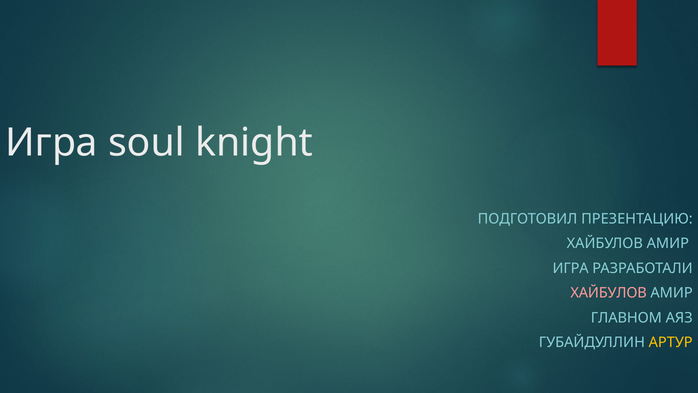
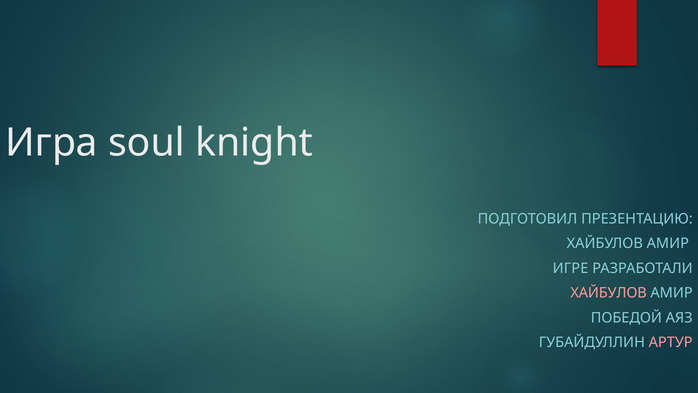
ИГРА at (571, 268): ИГРА -> ИГРЕ
ГЛАВНОМ: ГЛАВНОМ -> ПОБЕДОЙ
АРТУР colour: yellow -> pink
